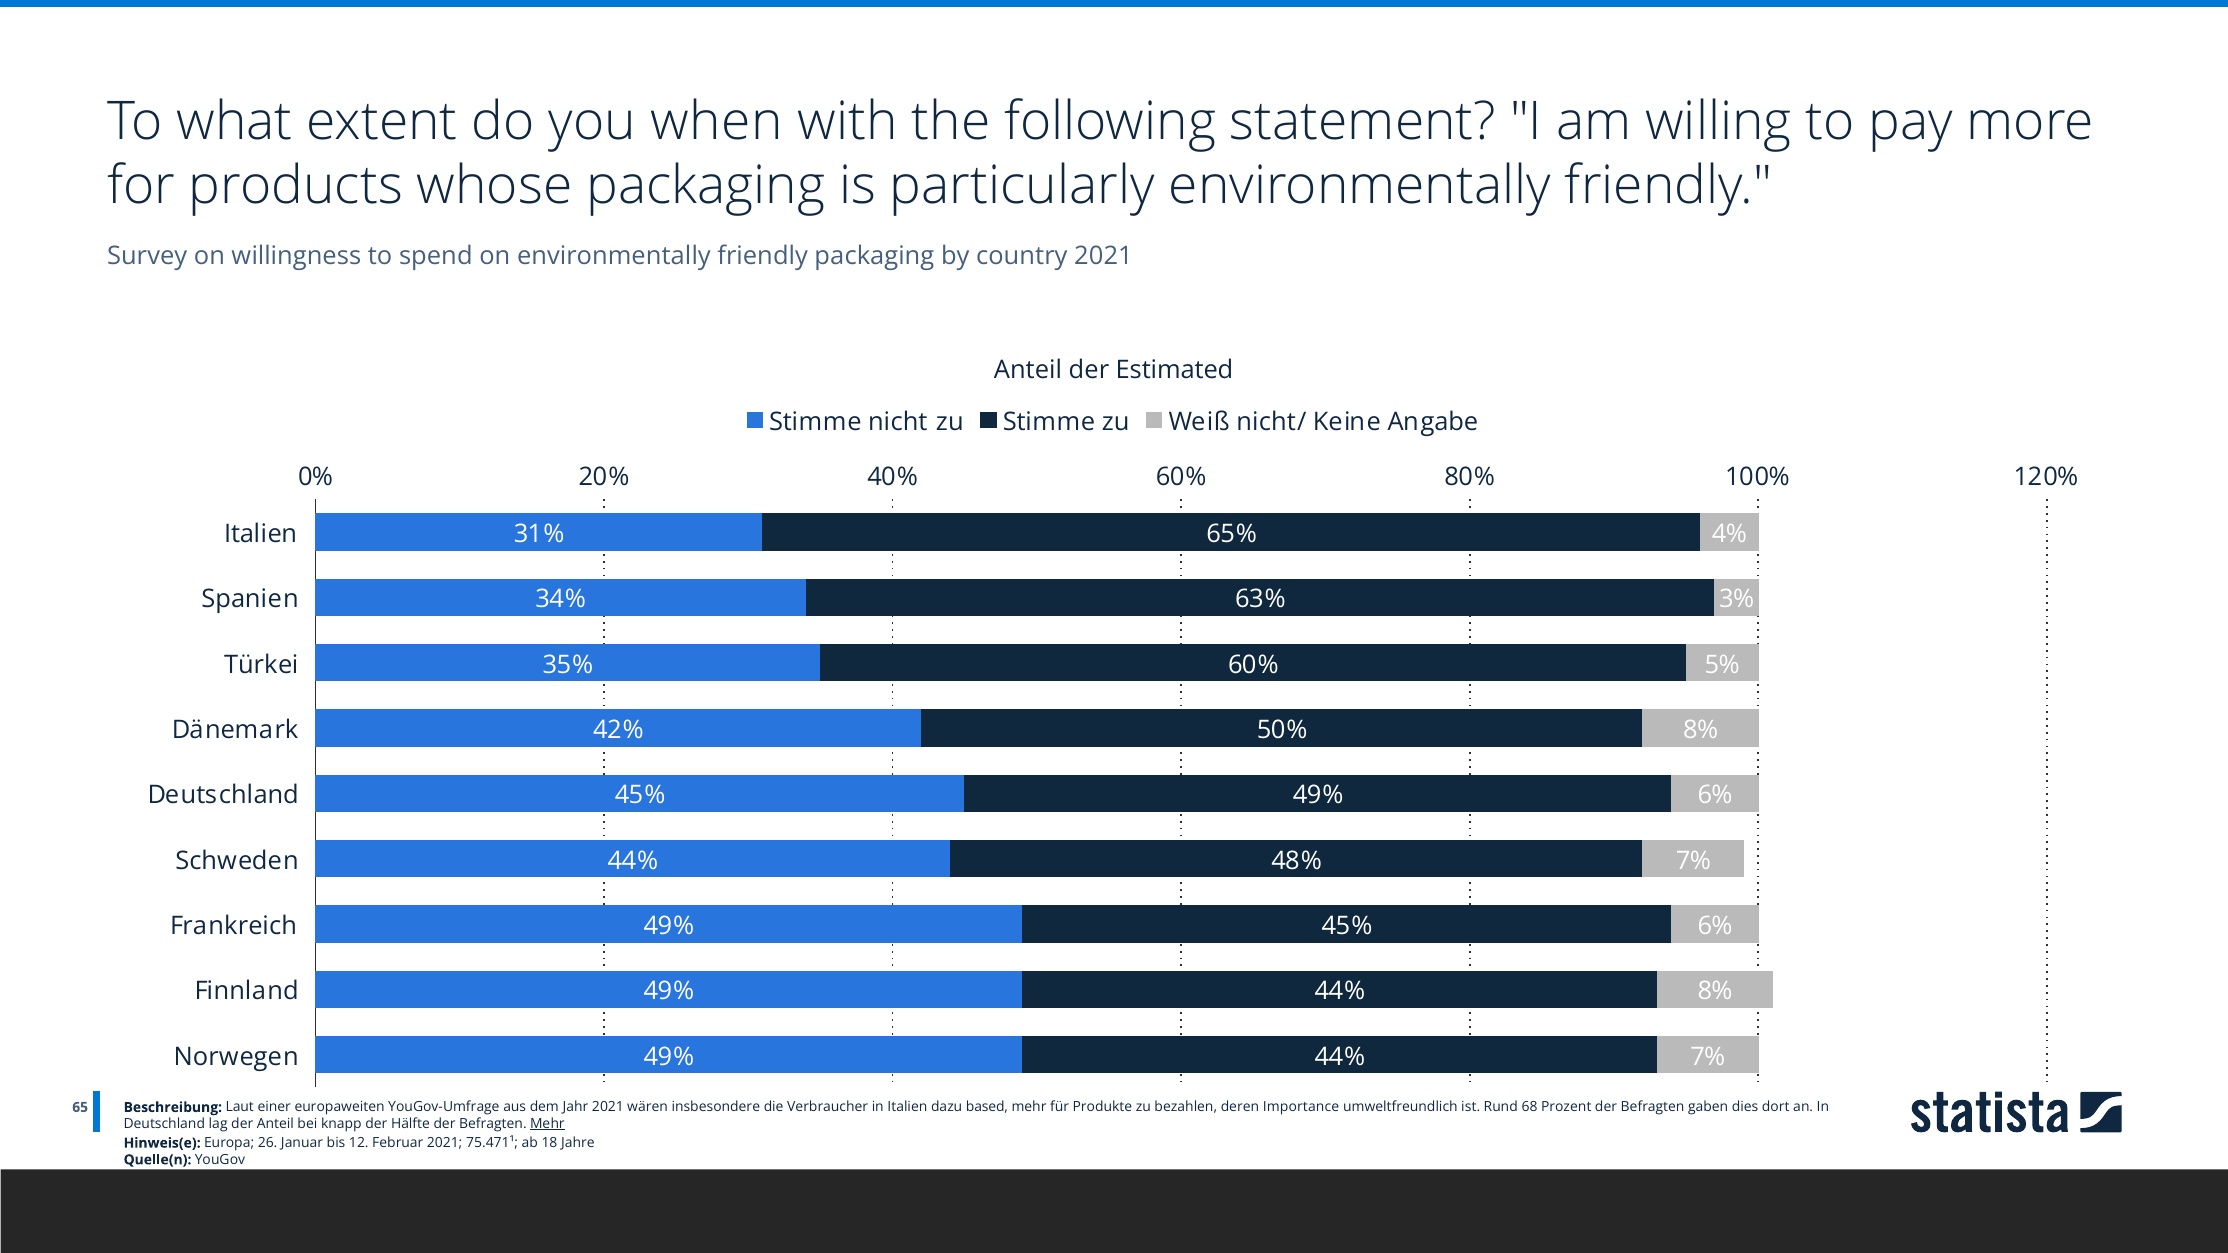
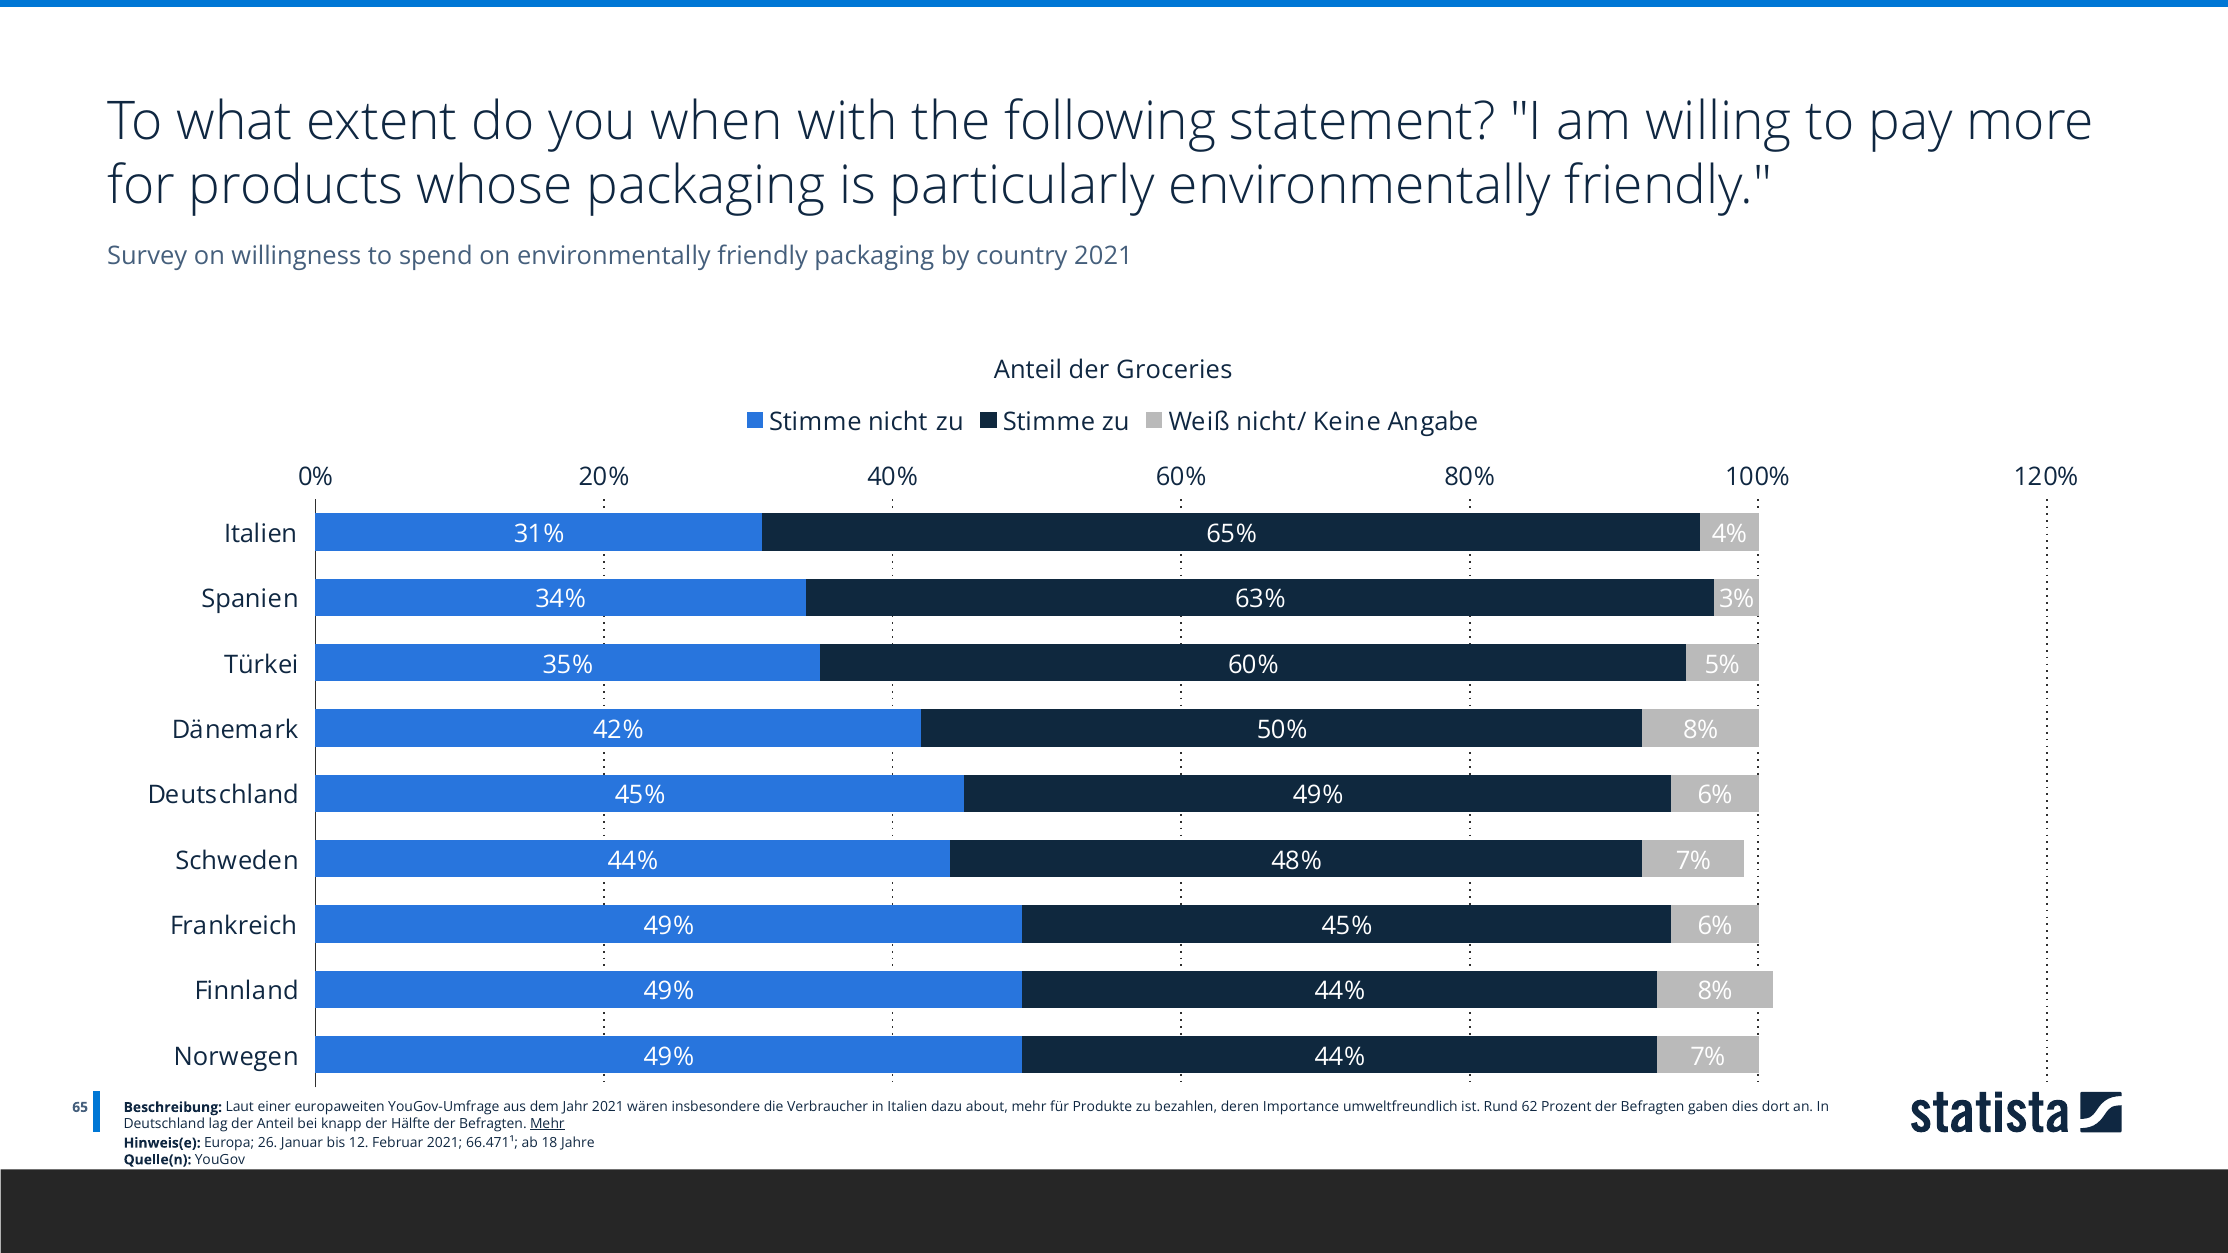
Estimated: Estimated -> Groceries
based: based -> about
68: 68 -> 62
75.471¹: 75.471¹ -> 66.471¹
